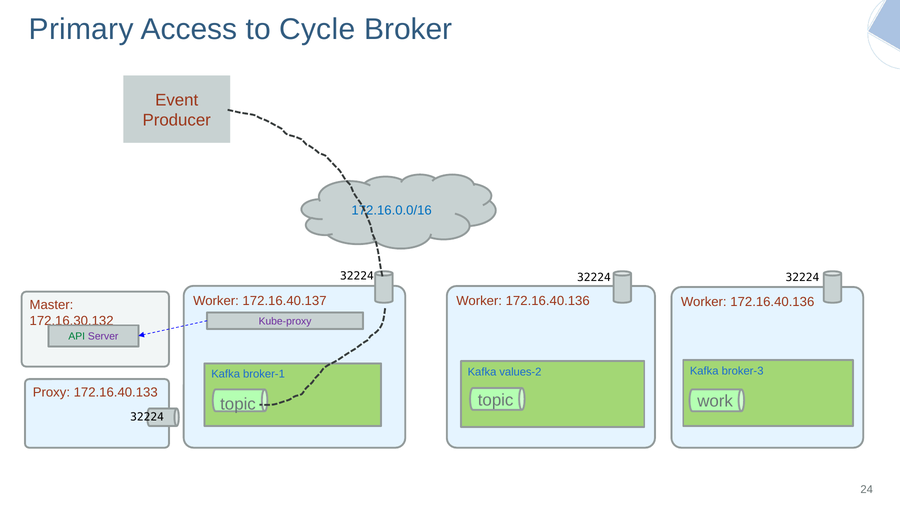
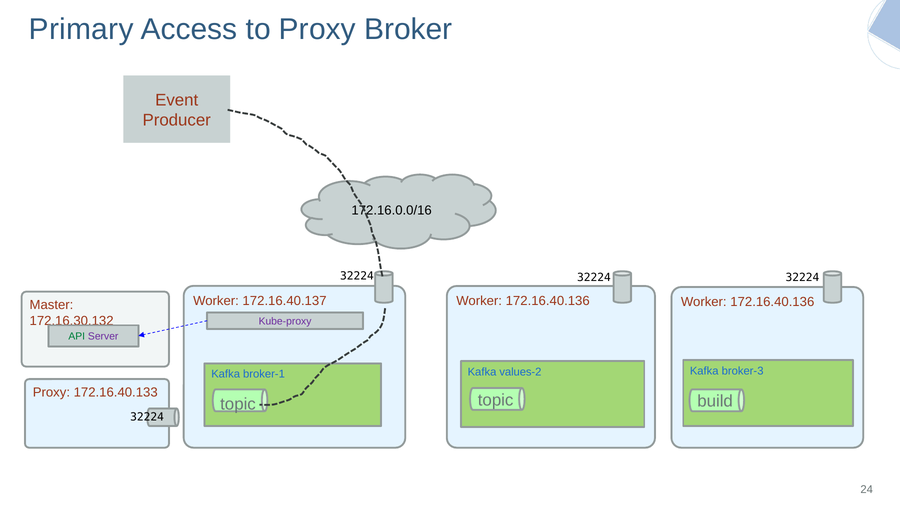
to Cycle: Cycle -> Proxy
172.16.0.0/16 colour: blue -> black
work: work -> build
